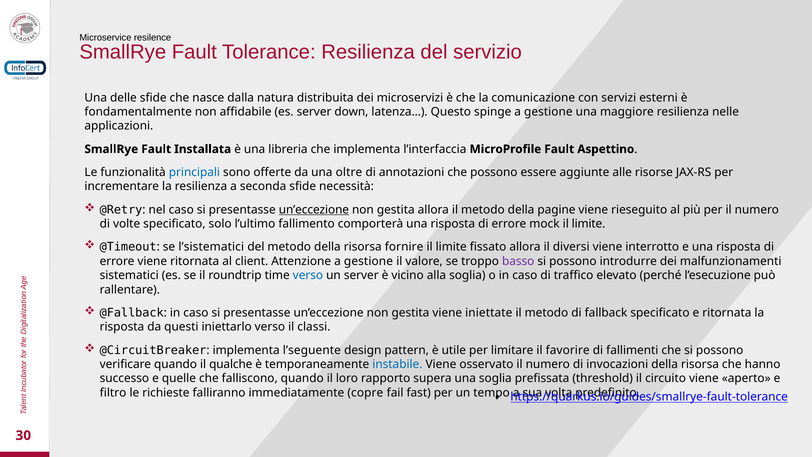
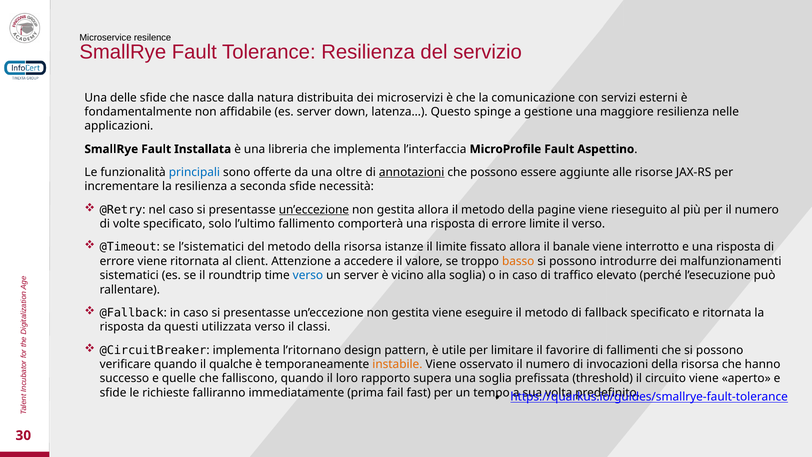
annotazioni underline: none -> present
errore mock: mock -> limite
limite at (589, 224): limite -> verso
fornire: fornire -> istanze
diversi: diversi -> banale
Attenzione a gestione: gestione -> accedere
basso colour: purple -> orange
iniettate: iniettate -> eseguire
iniettarlo: iniettarlo -> utilizzata
l’seguente: l’seguente -> l’ritornano
instabile colour: blue -> orange
filtro at (113, 393): filtro -> sfide
copre: copre -> prima
